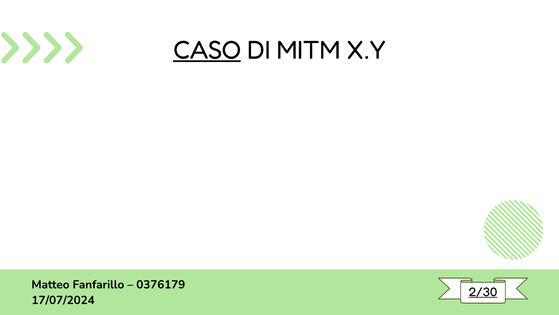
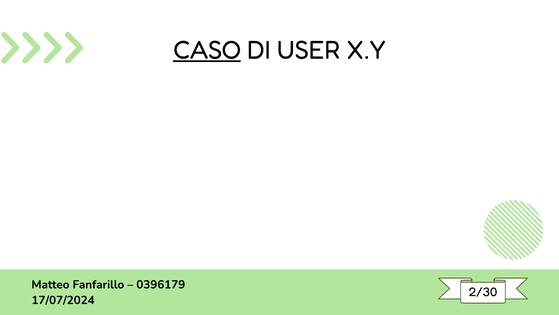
MITM: MITM -> USER
0376179: 0376179 -> 0396179
2/30 underline: present -> none
